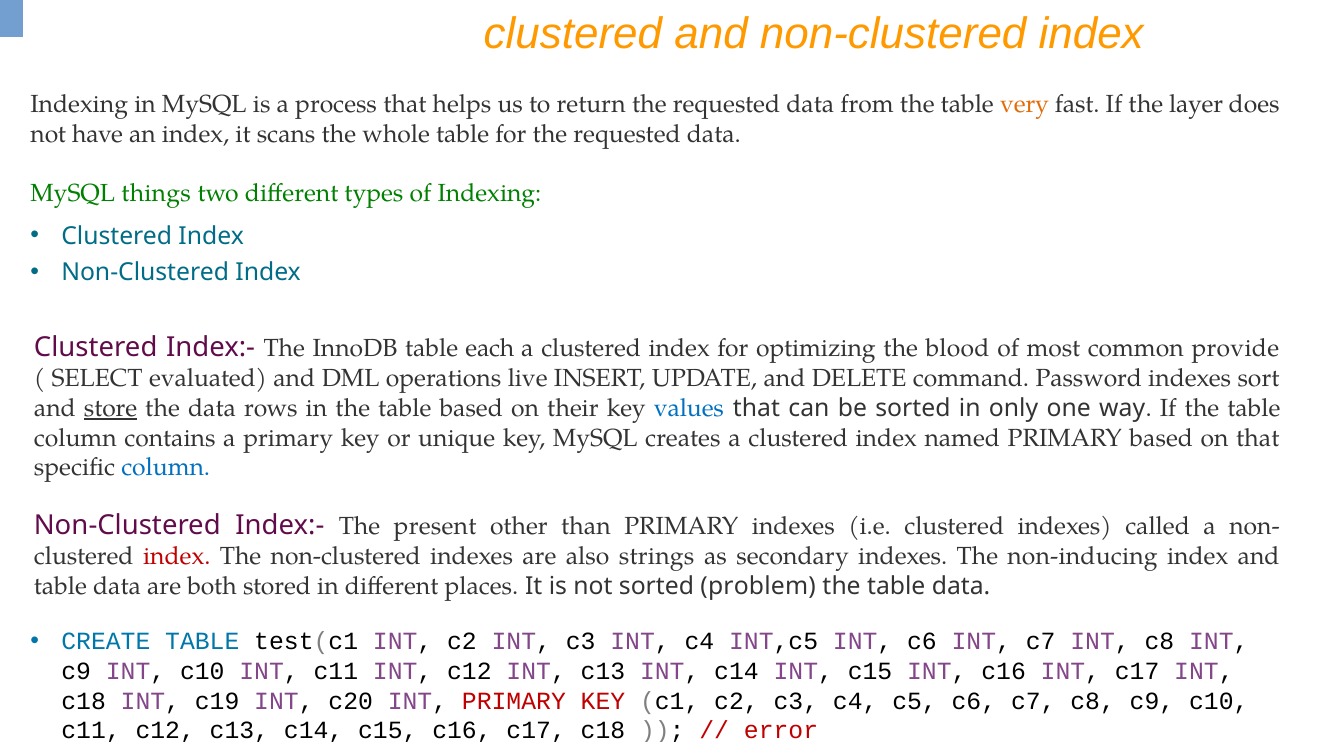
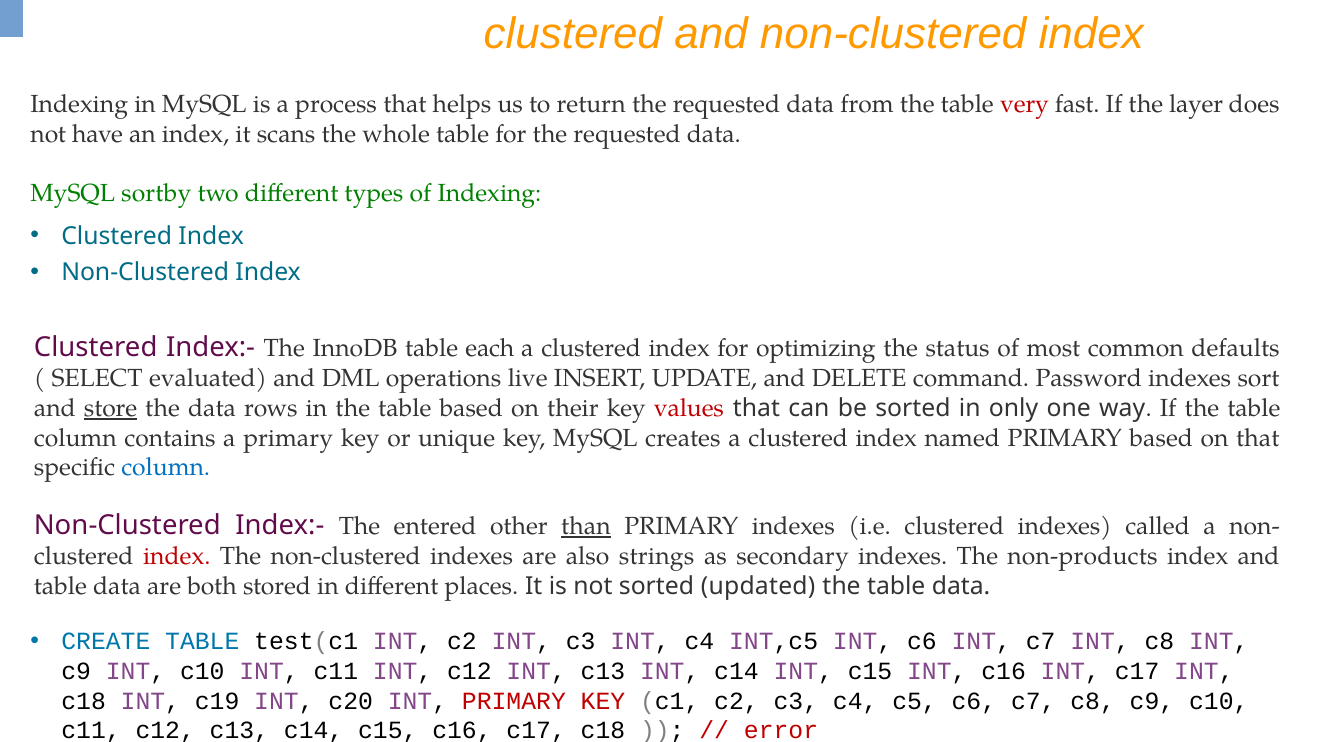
very colour: orange -> red
things: things -> sortby
blood: blood -> status
provide: provide -> defaults
values colour: blue -> red
present: present -> entered
than underline: none -> present
non-inducing: non-inducing -> non-products
problem: problem -> updated
